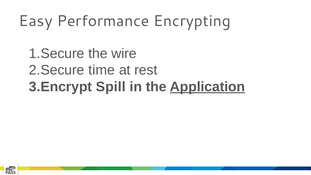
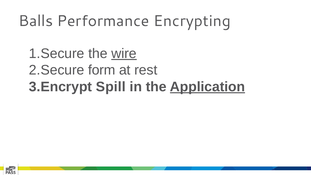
Easy: Easy -> Balls
wire underline: none -> present
time: time -> form
